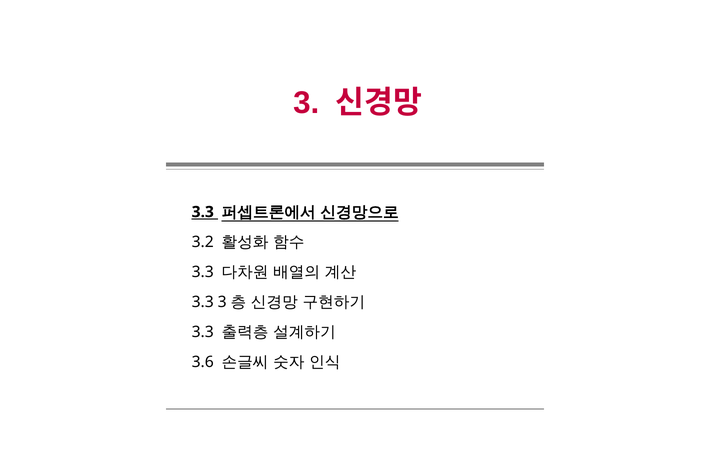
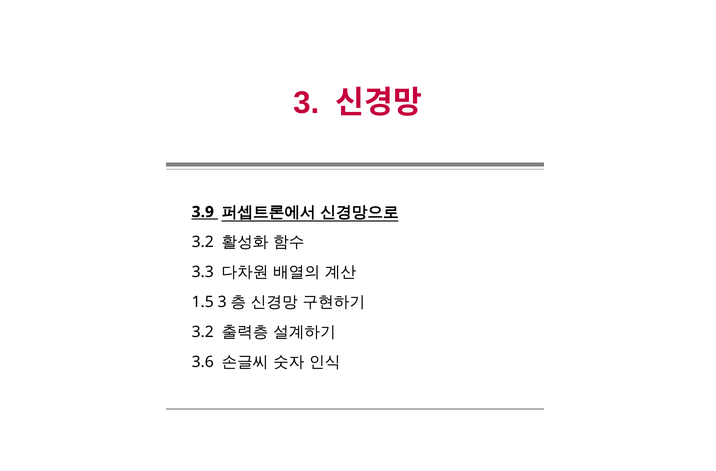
3.3 at (203, 212): 3.3 -> 3.9
3.3 at (203, 302): 3.3 -> 1.5
3.3 at (203, 332): 3.3 -> 3.2
